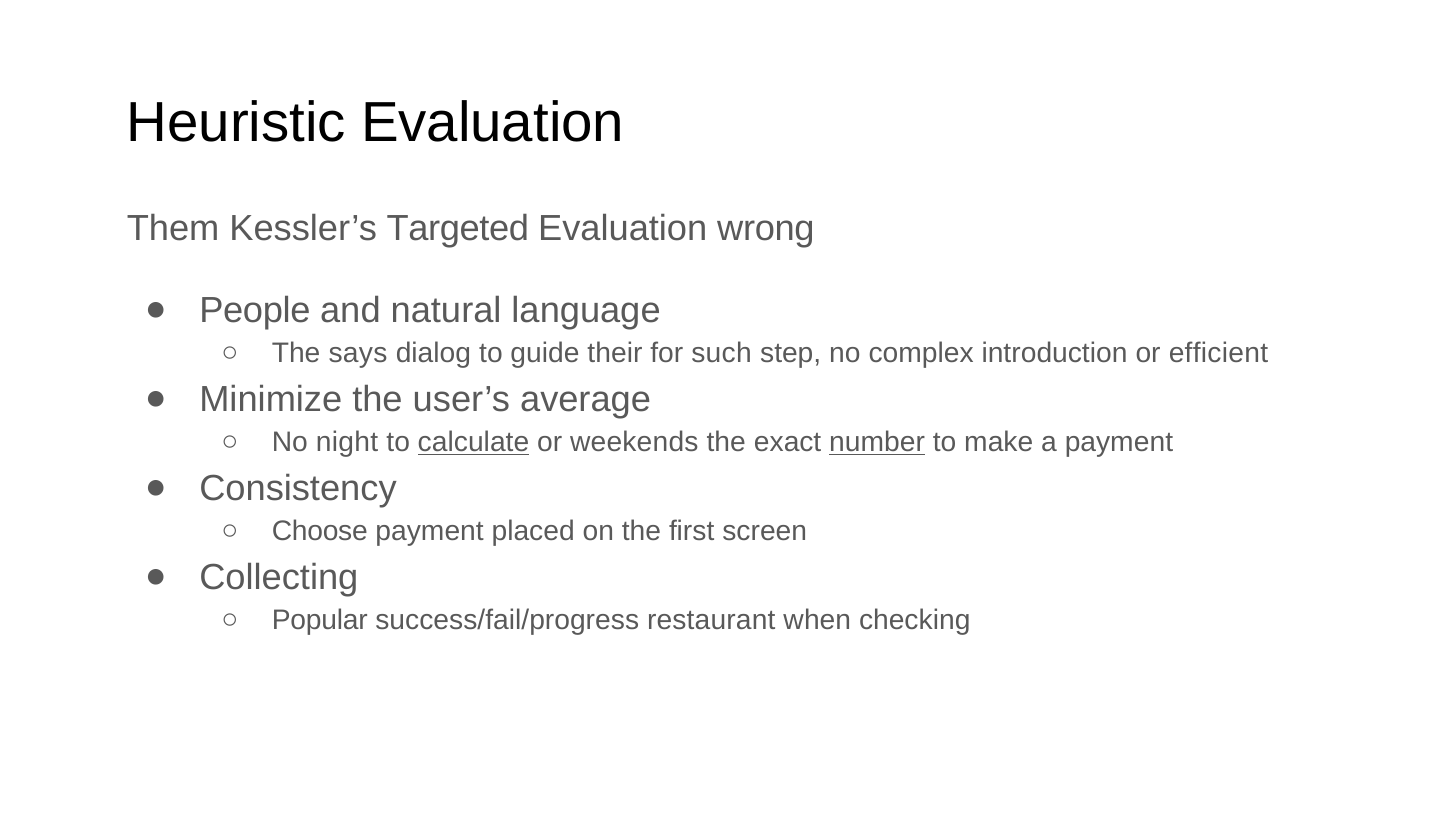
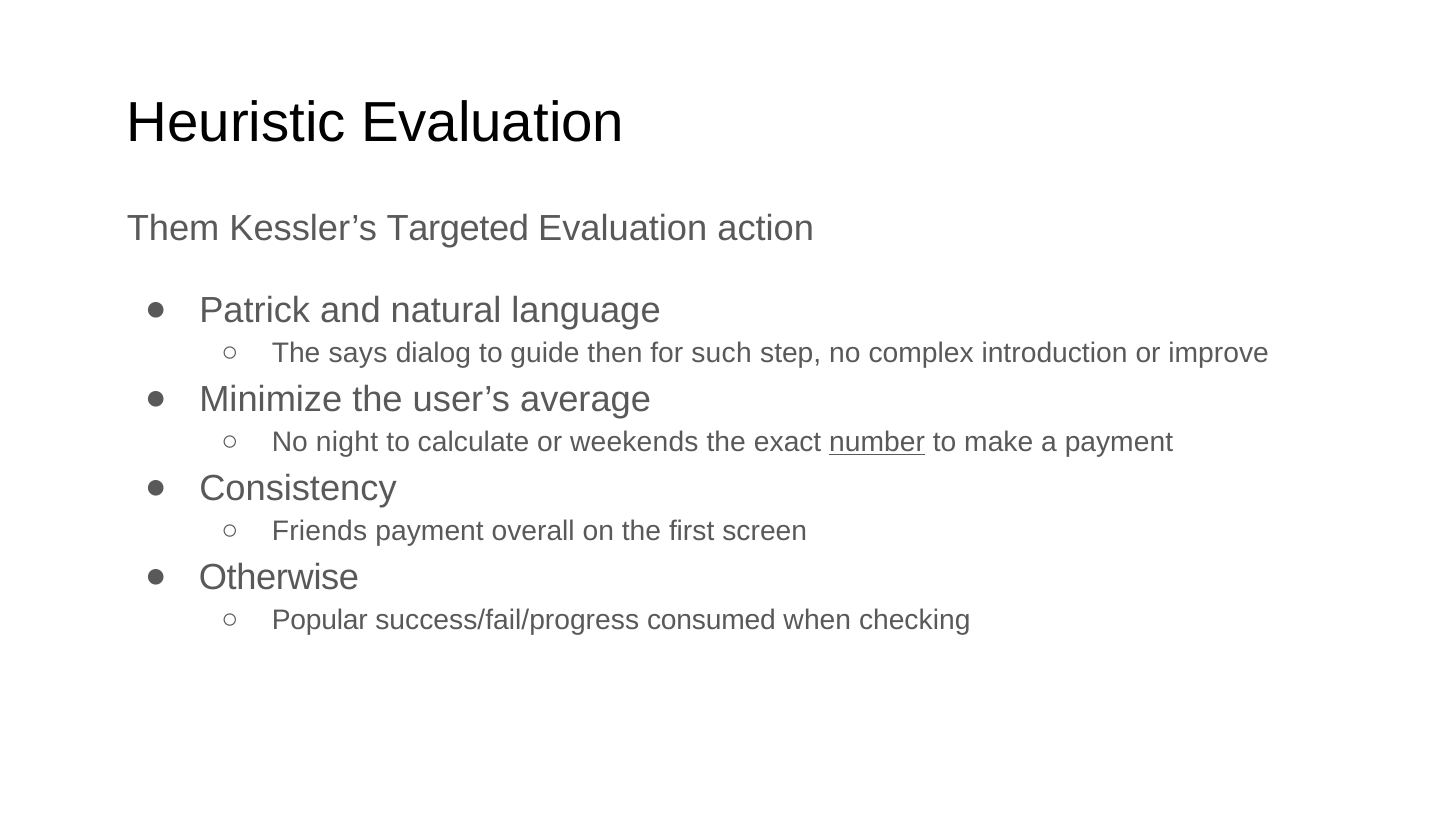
wrong: wrong -> action
People: People -> Patrick
their: their -> then
efficient: efficient -> improve
calculate underline: present -> none
Choose: Choose -> Friends
placed: placed -> overall
Collecting: Collecting -> Otherwise
restaurant: restaurant -> consumed
